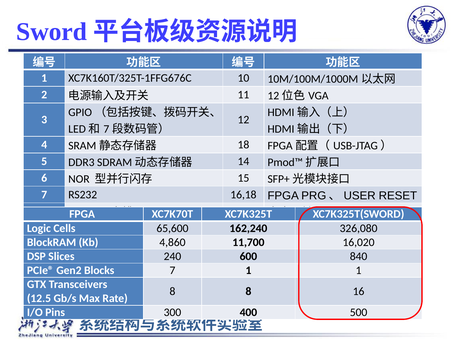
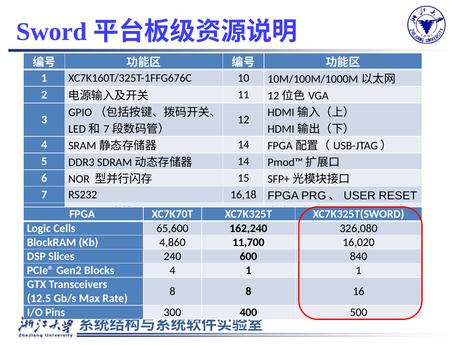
18 at (243, 145): 18 -> 14
Blocks 7: 7 -> 4
